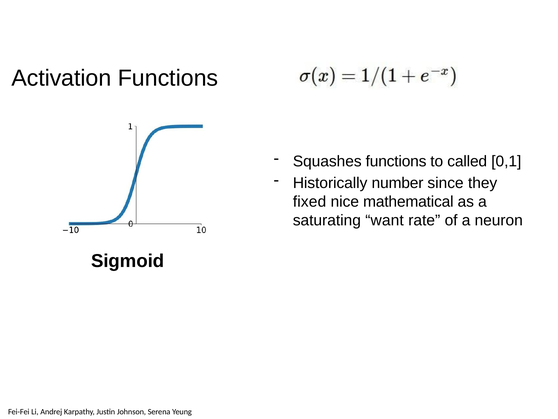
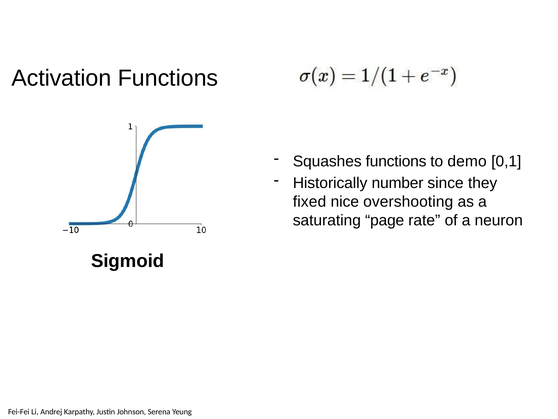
called: called -> demo
mathematical: mathematical -> overshooting
want: want -> page
